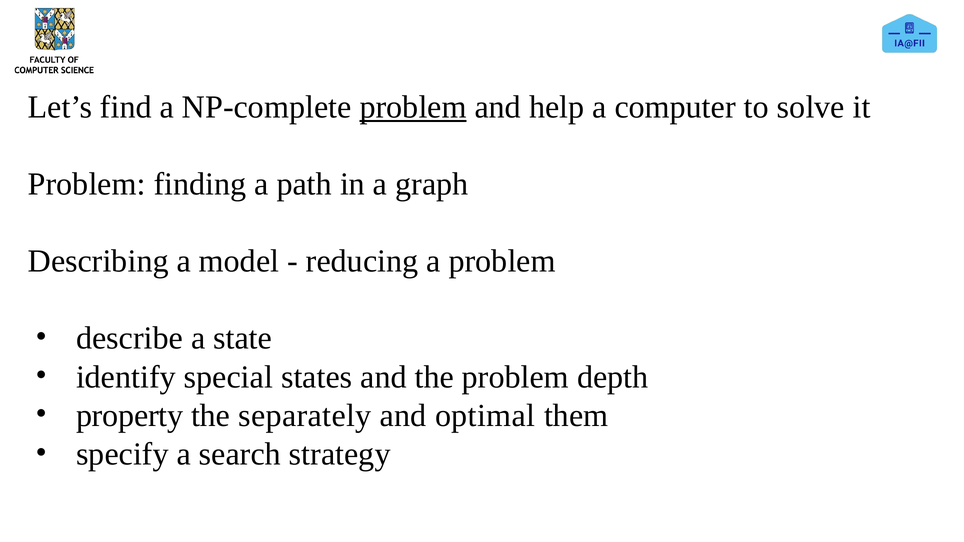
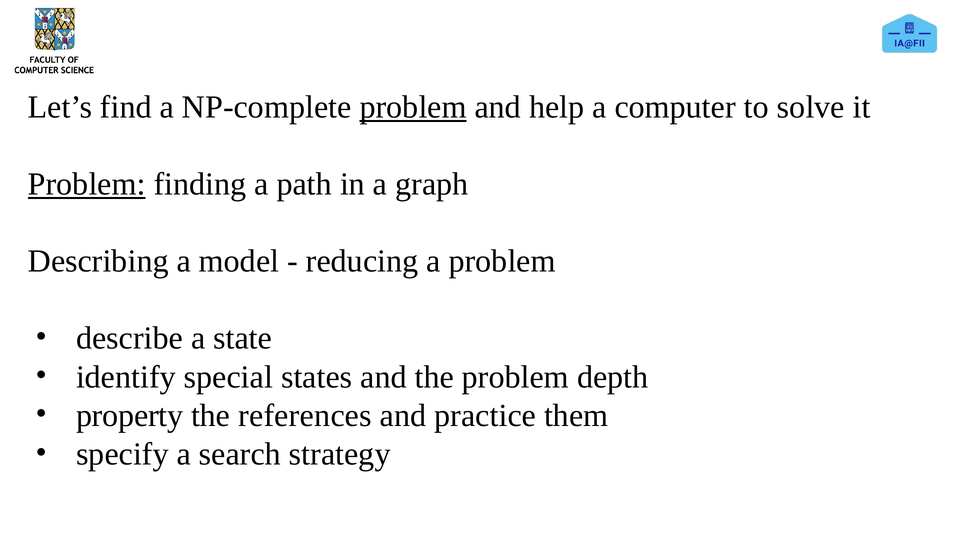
Problem at (87, 184) underline: none -> present
separately: separately -> references
optimal: optimal -> practice
